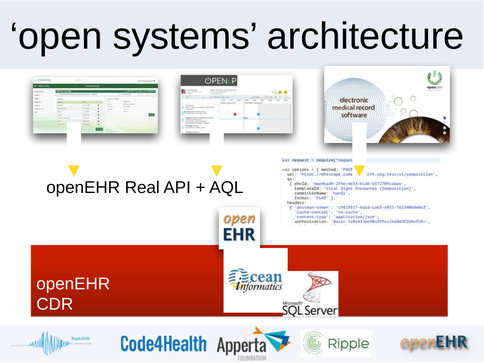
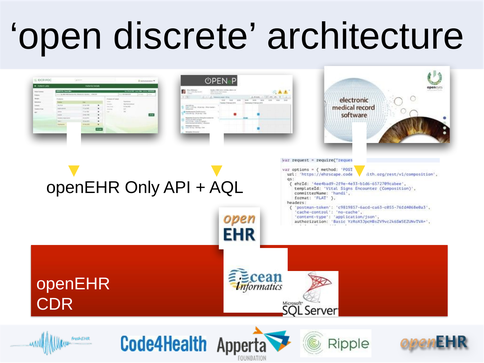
systems: systems -> discrete
Real: Real -> Only
